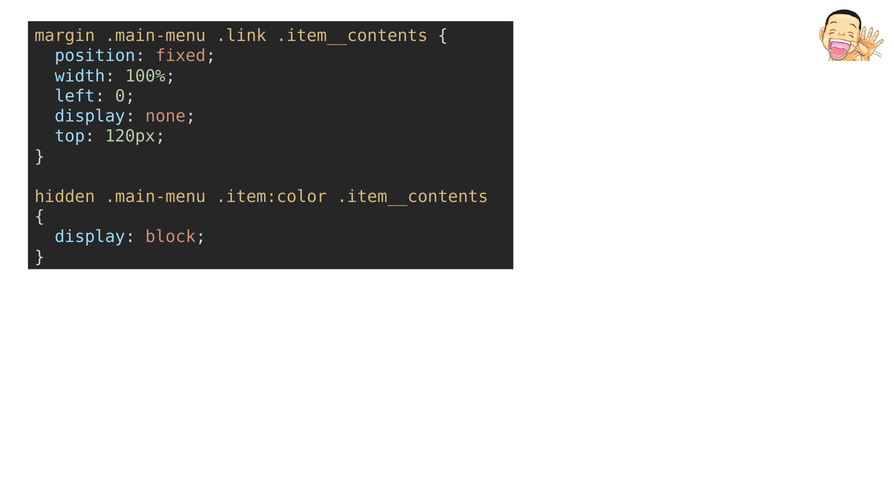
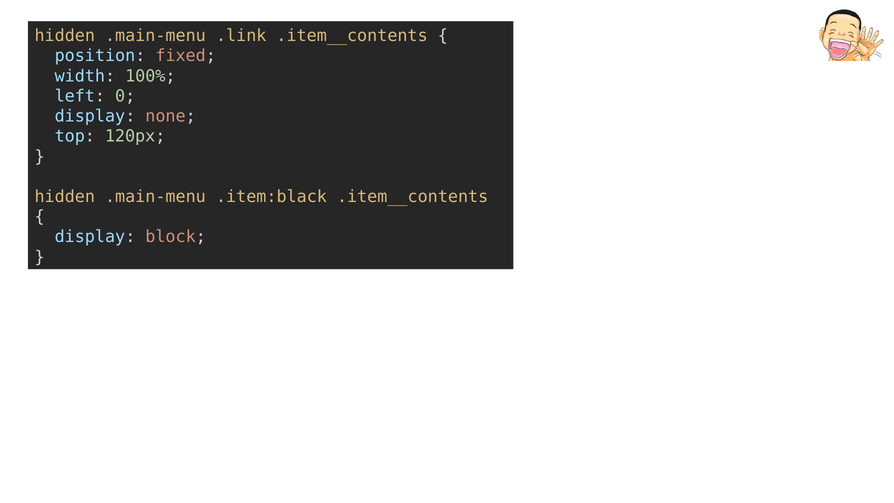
margin at (65, 36): margin -> hidden
.item:color: .item:color -> .item:black
